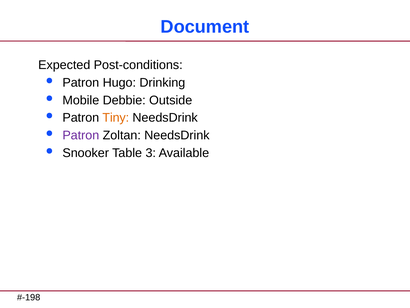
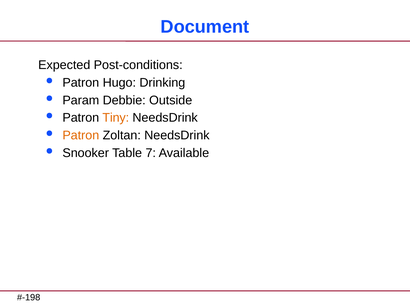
Mobile: Mobile -> Param
Patron at (81, 135) colour: purple -> orange
3: 3 -> 7
